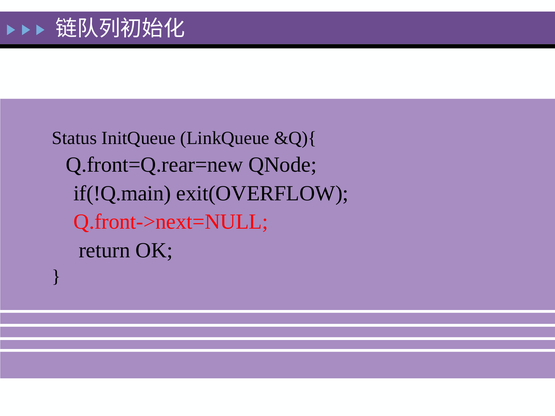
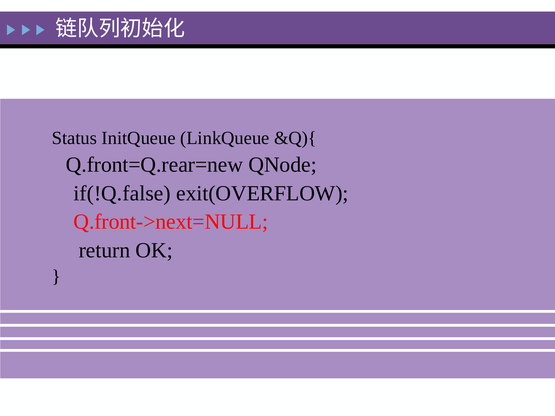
if(!Q.main: if(!Q.main -> if(!Q.false
